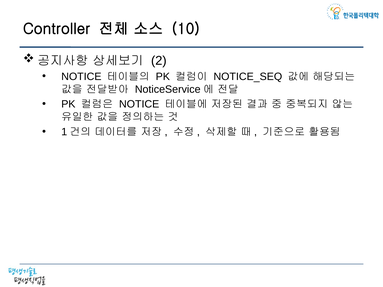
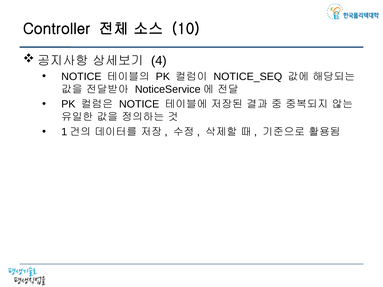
2: 2 -> 4
